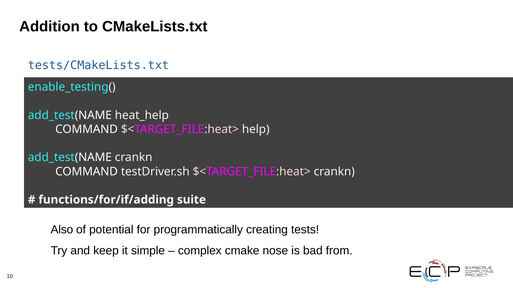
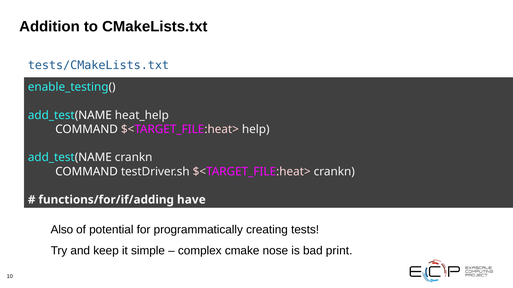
suite: suite -> have
from: from -> print
